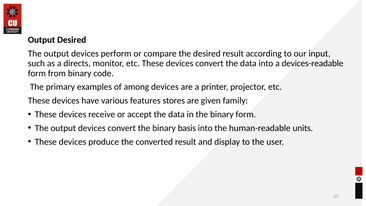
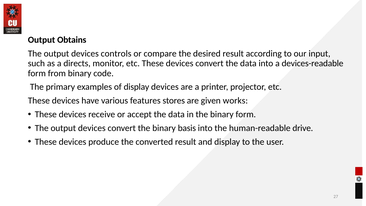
Output Desired: Desired -> Obtains
perform: perform -> controls
of among: among -> display
family: family -> works
units: units -> drive
